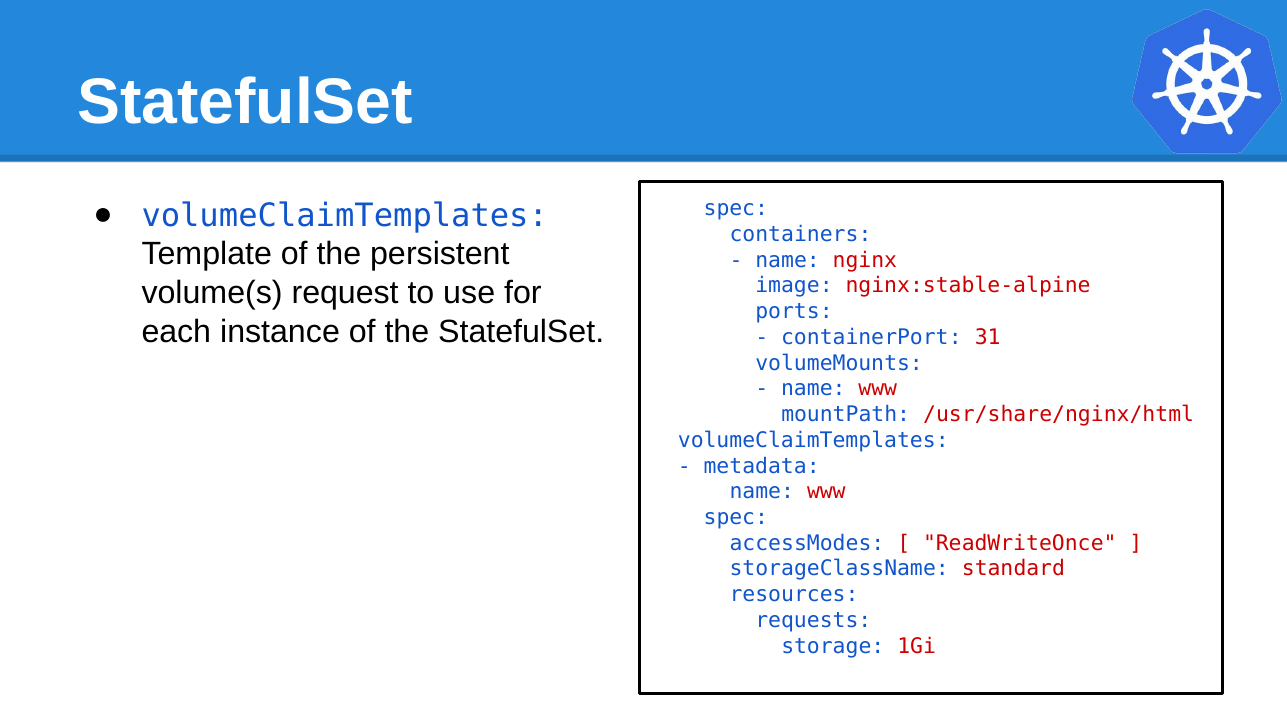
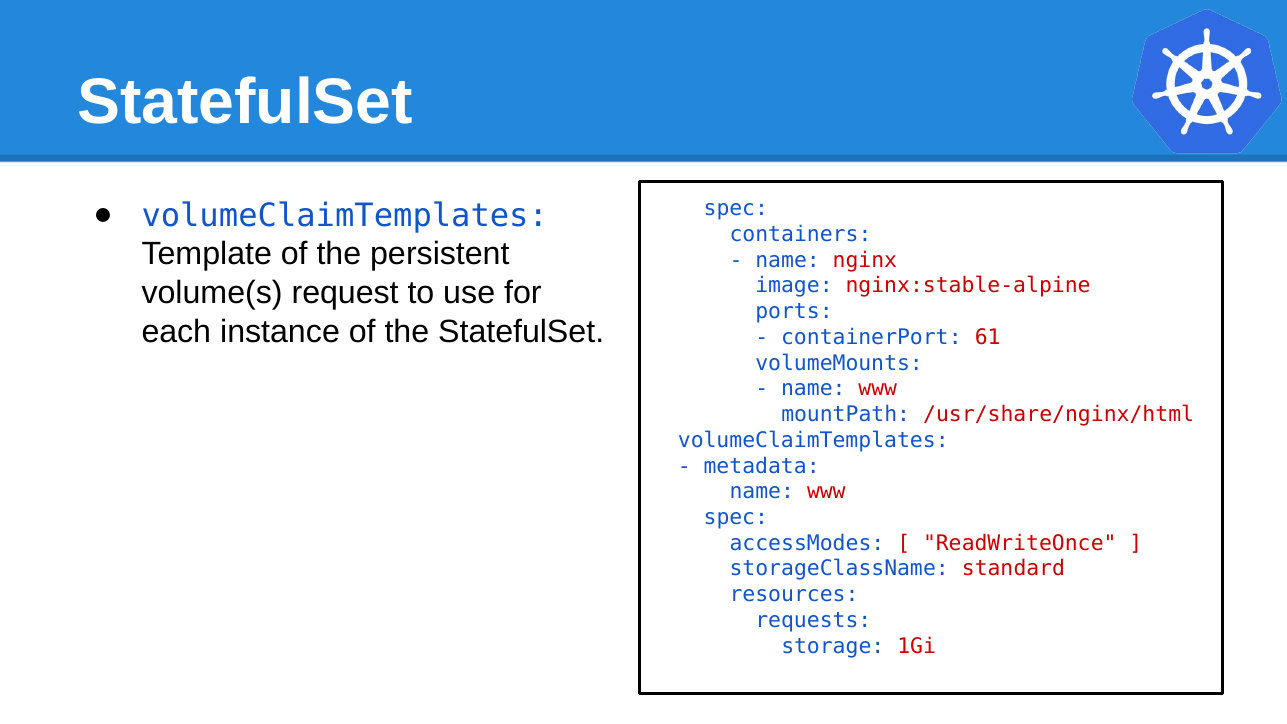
31: 31 -> 61
